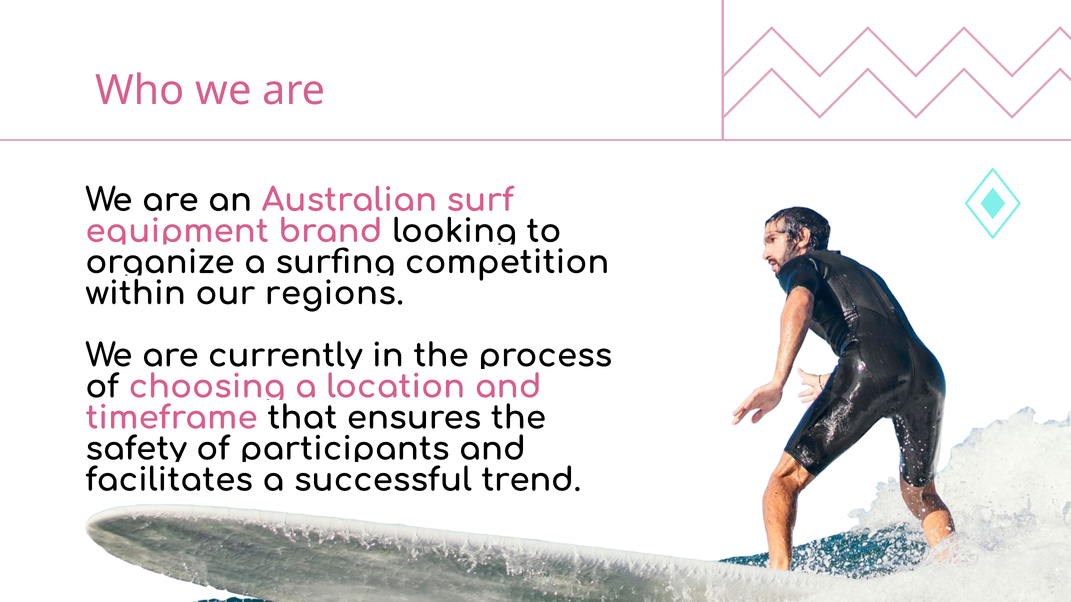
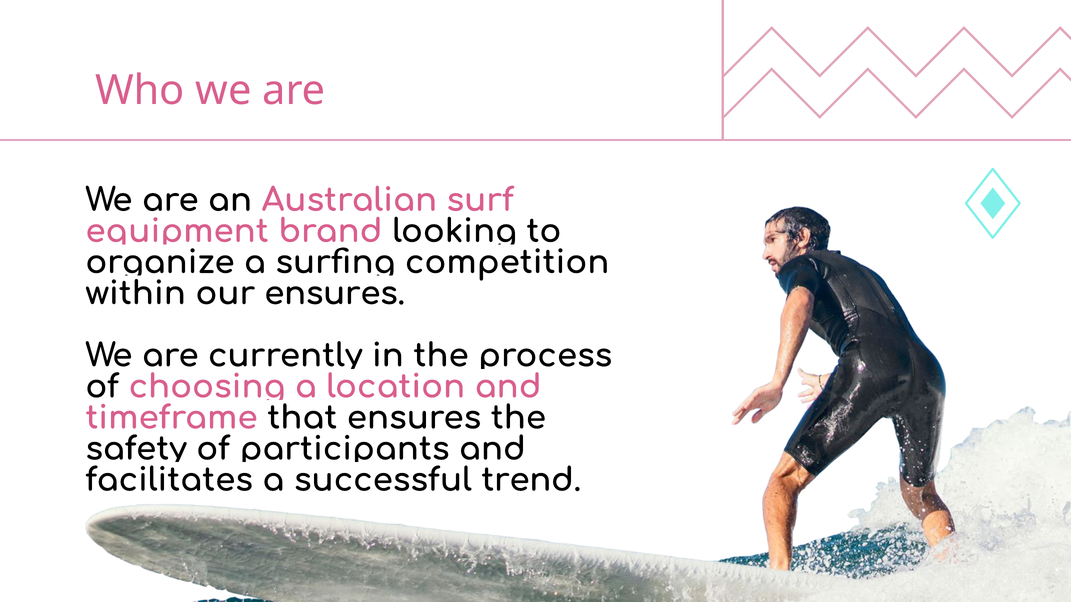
our regions: regions -> ensures
